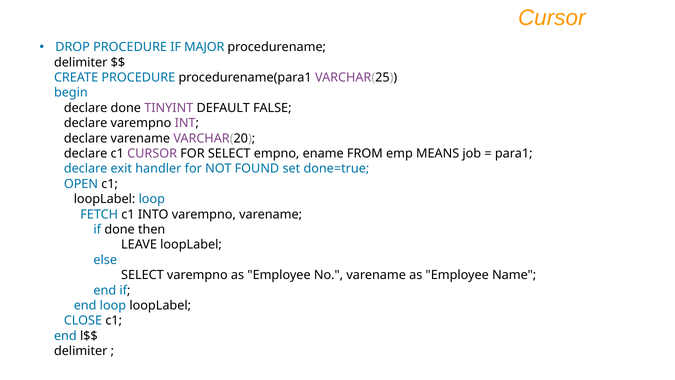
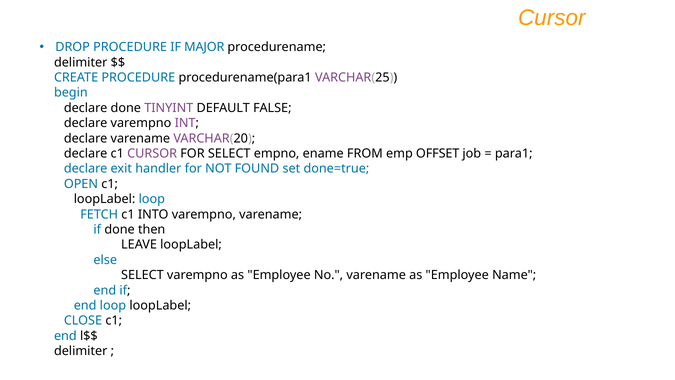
MEANS: MEANS -> OFFSET
